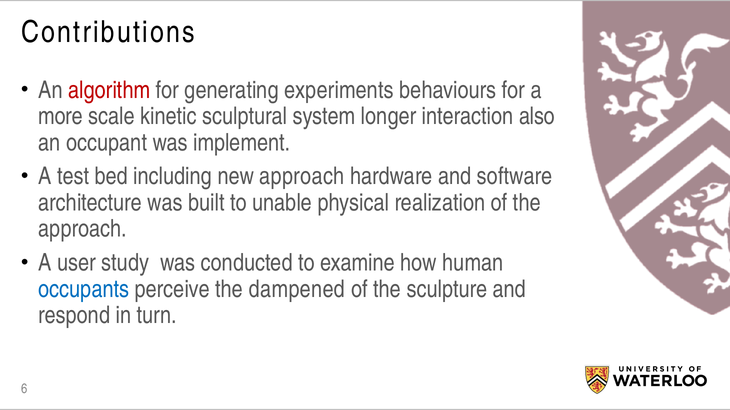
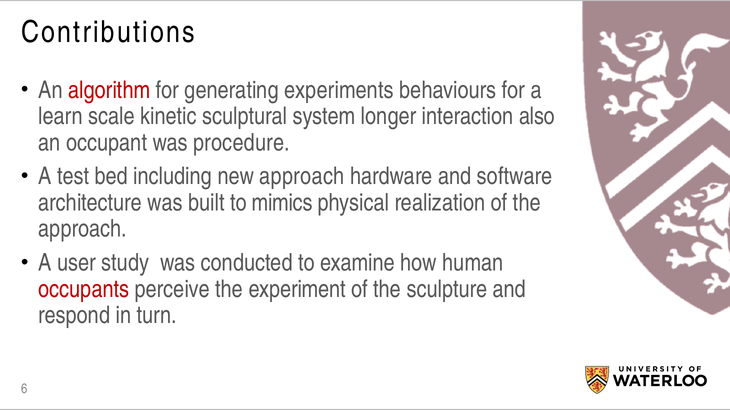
more: more -> learn
implement: implement -> procedure
unable: unable -> mimics
occupants colour: blue -> red
dampened: dampened -> experiment
